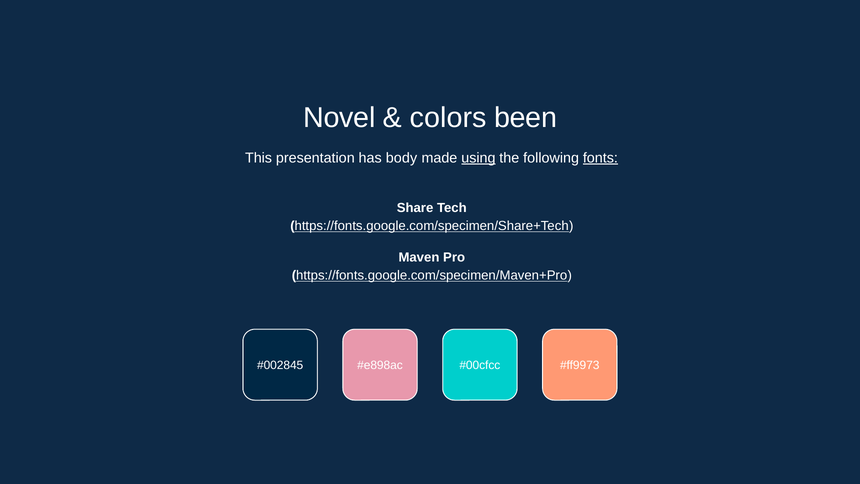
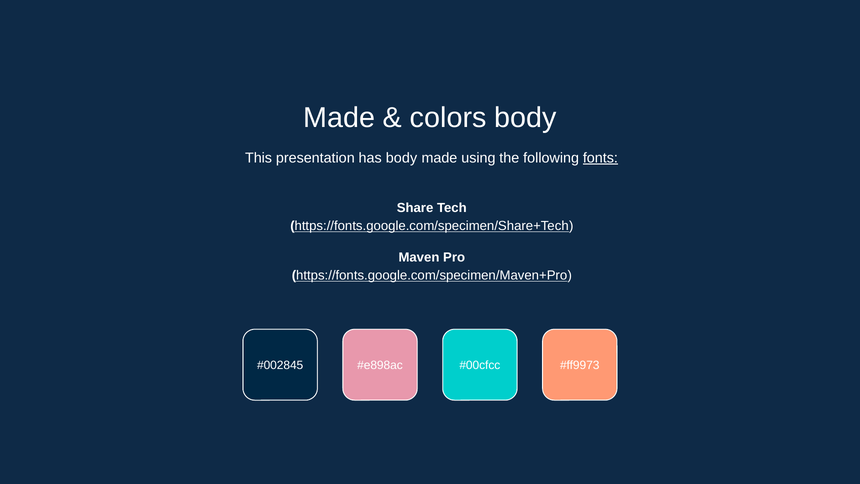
Novel at (339, 118): Novel -> Made
colors been: been -> body
using underline: present -> none
